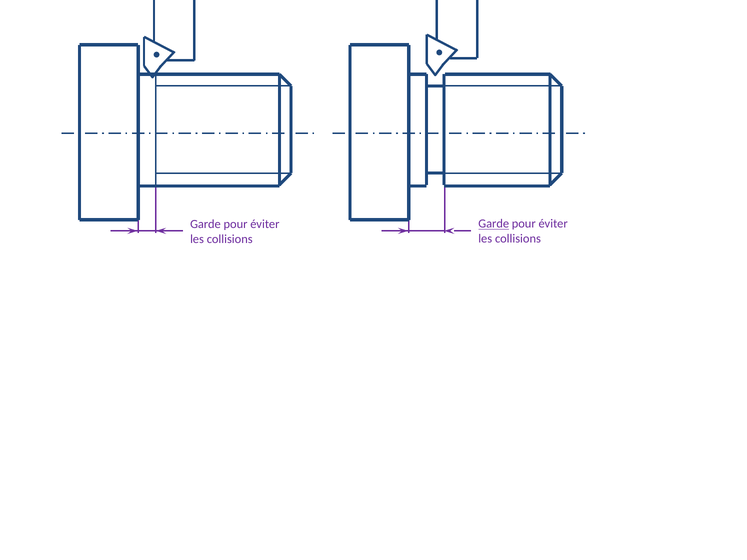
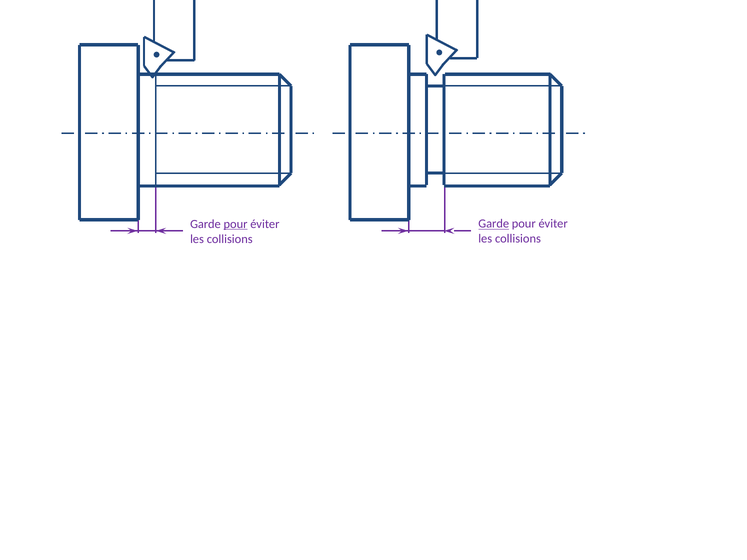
pour at (236, 224) underline: none -> present
